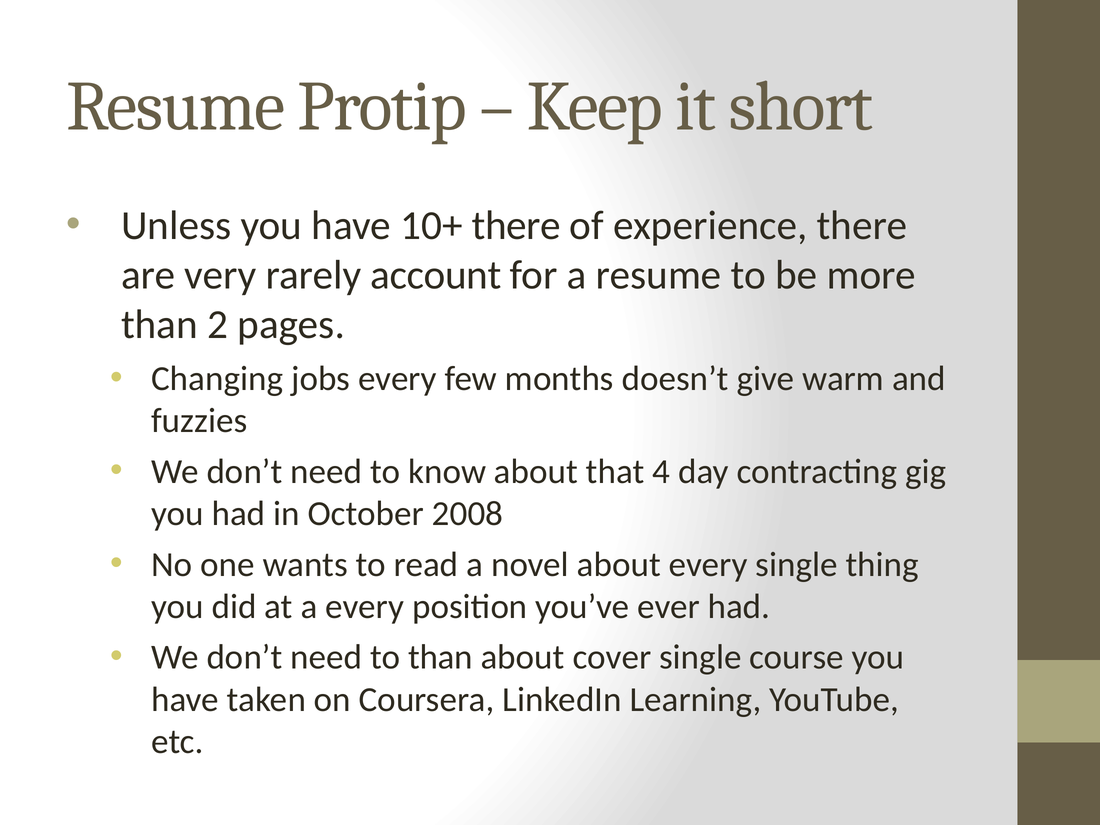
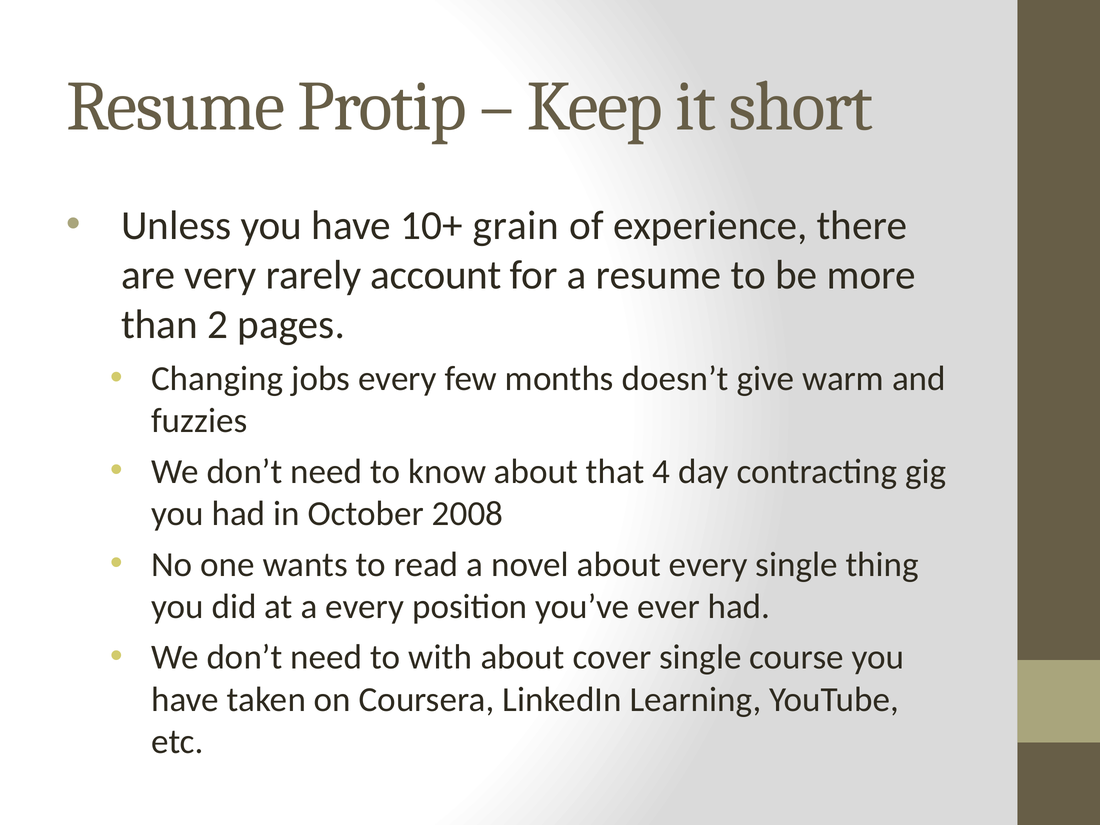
10+ there: there -> grain
to than: than -> with
